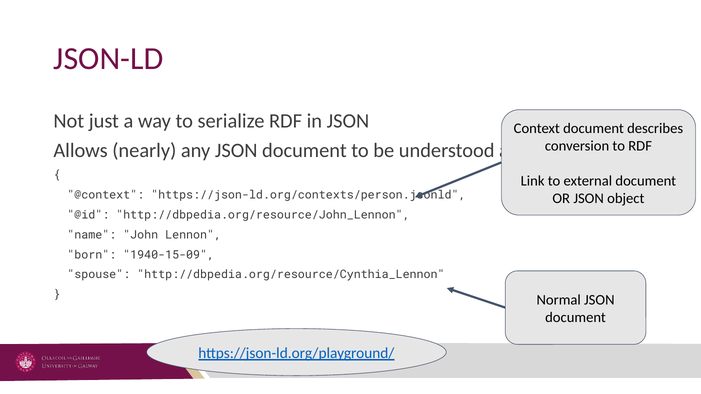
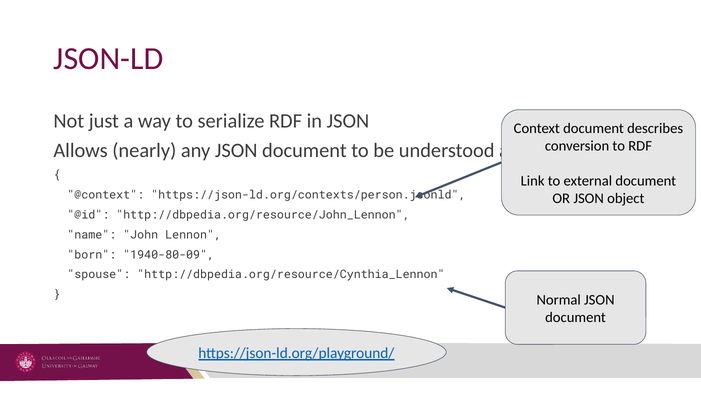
1940-15-09: 1940-15-09 -> 1940-80-09
